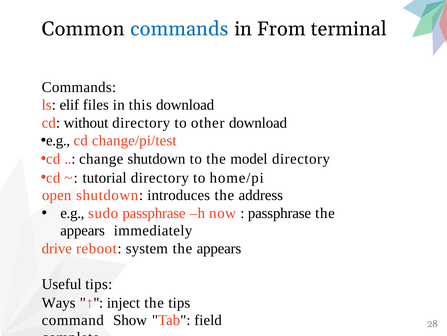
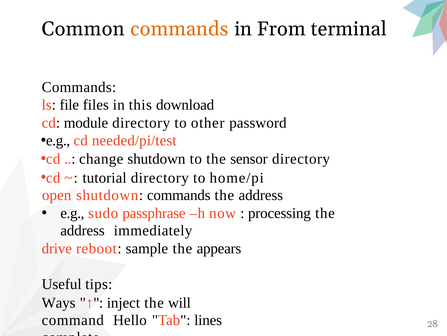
commands at (179, 29) colour: blue -> orange
elif: elif -> file
without: without -> module
other download: download -> password
change/pi/test: change/pi/test -> needed/pi/test
model: model -> sensor
shutdown introduces: introduces -> commands
passphrase at (279, 213): passphrase -> processing
appears at (83, 230): appears -> address
system: system -> sample
the tips: tips -> will
Show: Show -> Hello
field: field -> lines
